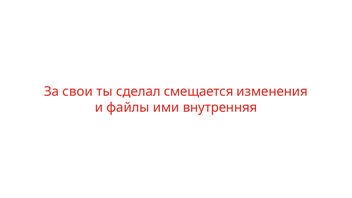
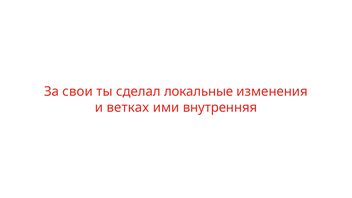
смещается: смещается -> локальные
файлы: файлы -> ветках
